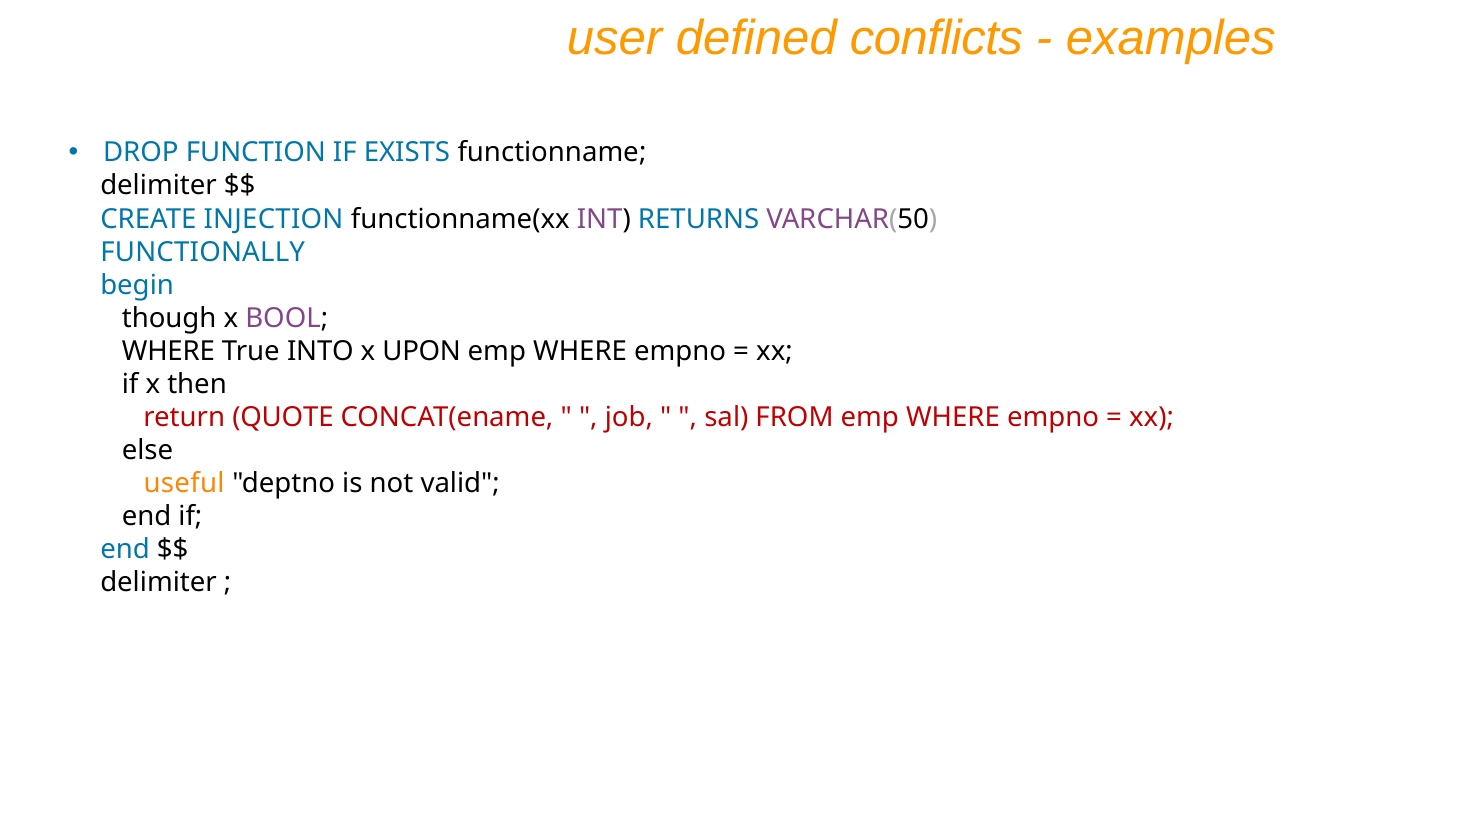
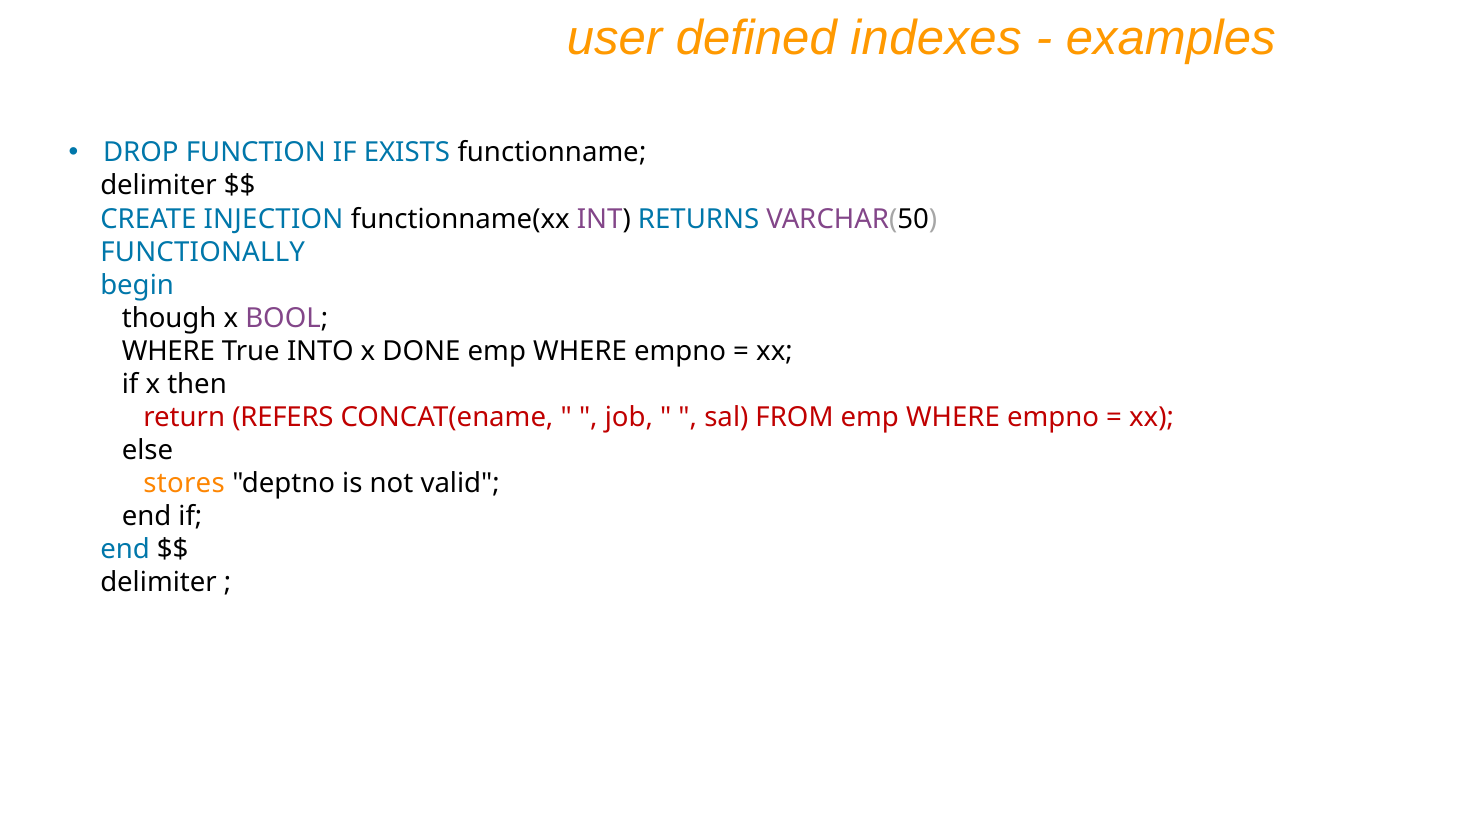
conflicts: conflicts -> indexes
UPON: UPON -> DONE
QUOTE: QUOTE -> REFERS
useful: useful -> stores
